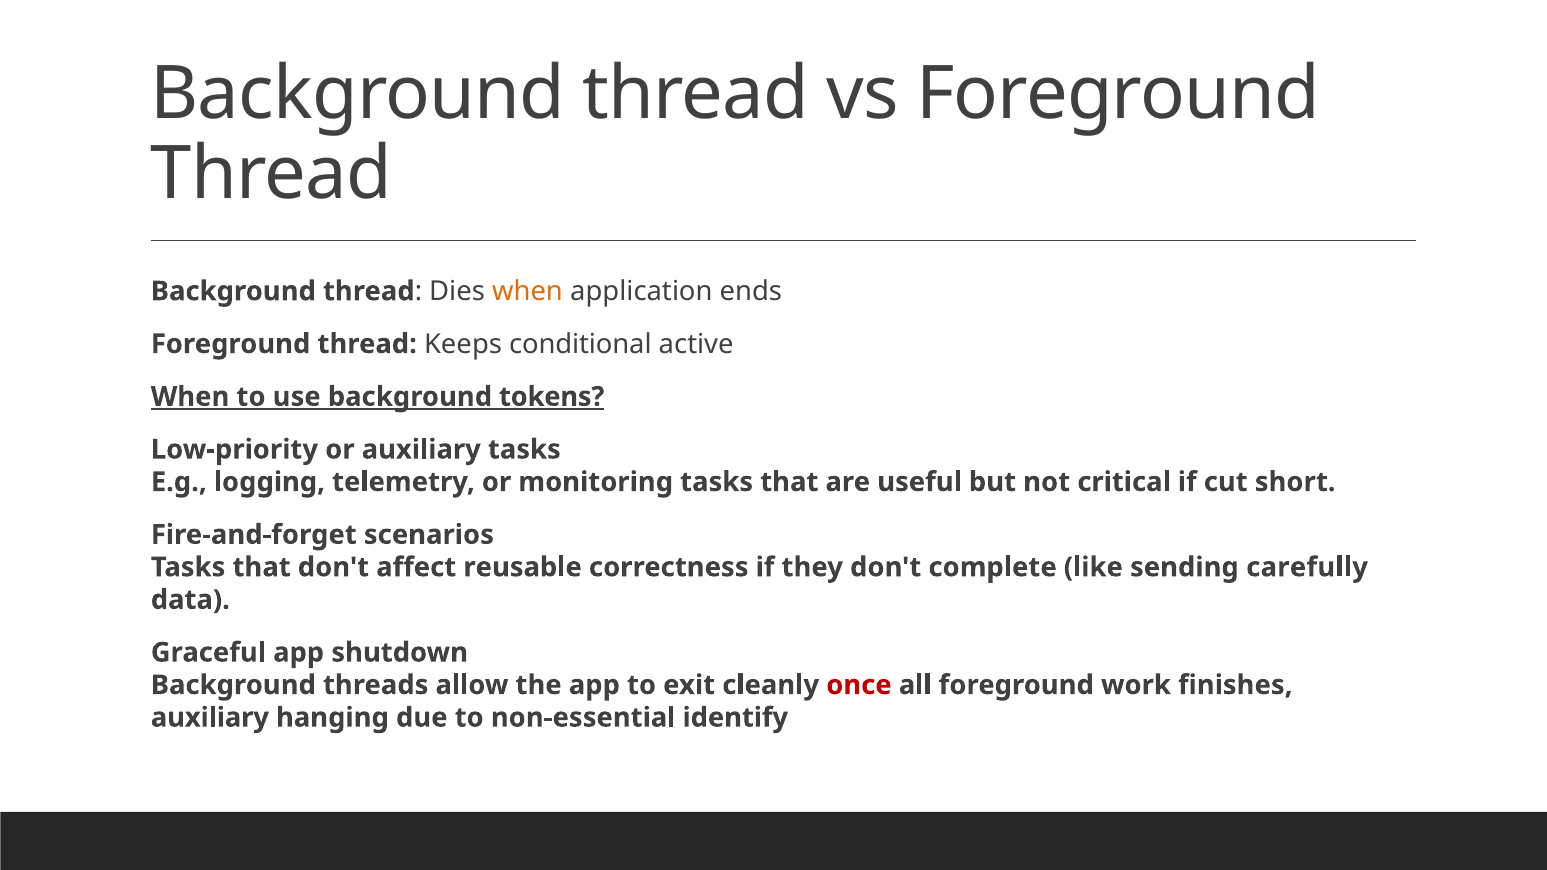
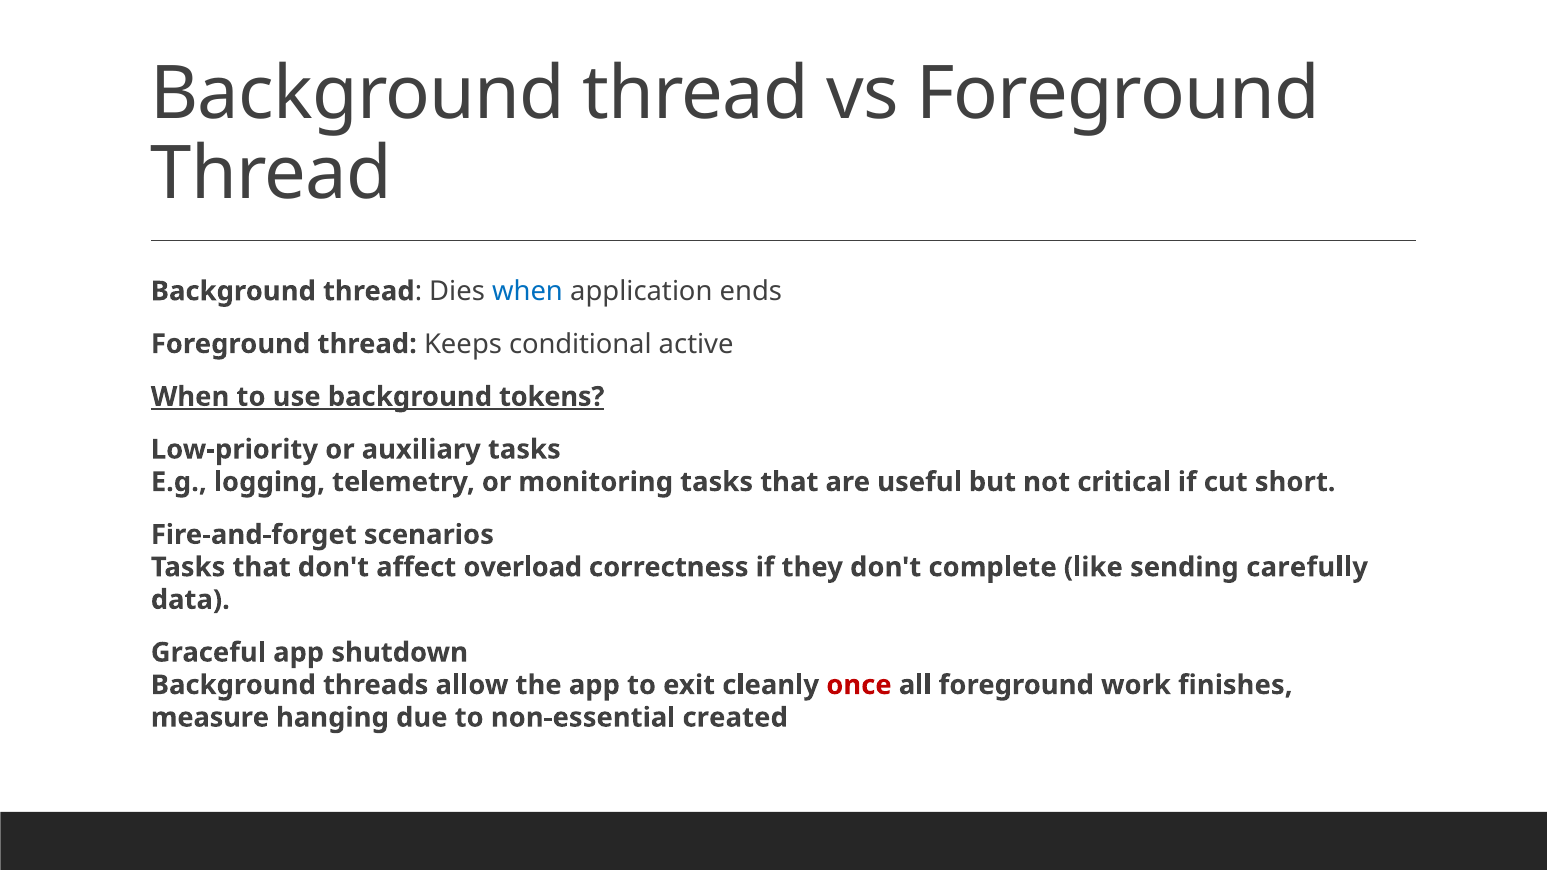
when at (527, 291) colour: orange -> blue
reusable: reusable -> overload
auxiliary at (210, 718): auxiliary -> measure
identify: identify -> created
